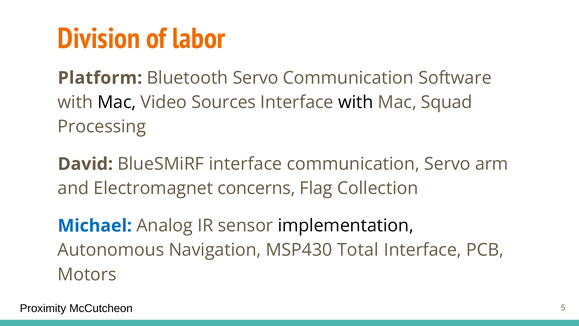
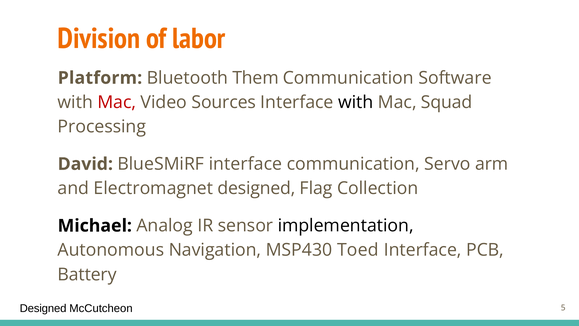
Bluetooth Servo: Servo -> Them
Mac at (117, 102) colour: black -> red
Electromagnet concerns: concerns -> designed
Michael colour: blue -> black
Total: Total -> Toed
Motors: Motors -> Battery
Proximity at (43, 308): Proximity -> Designed
